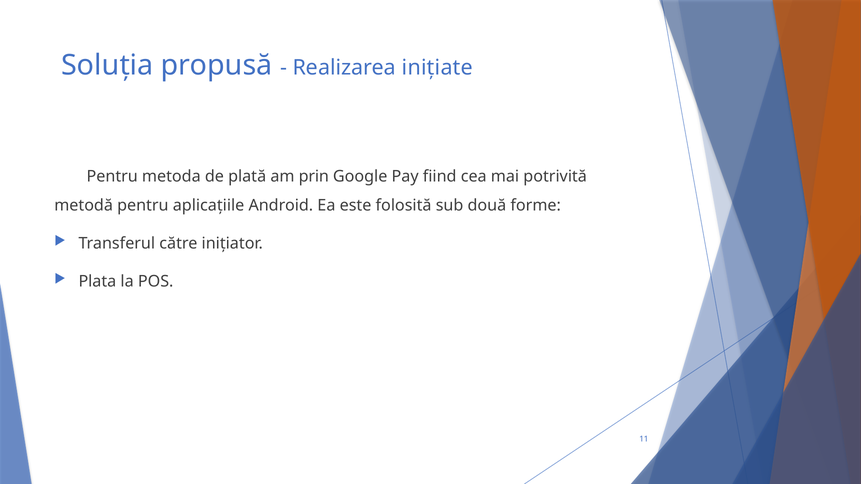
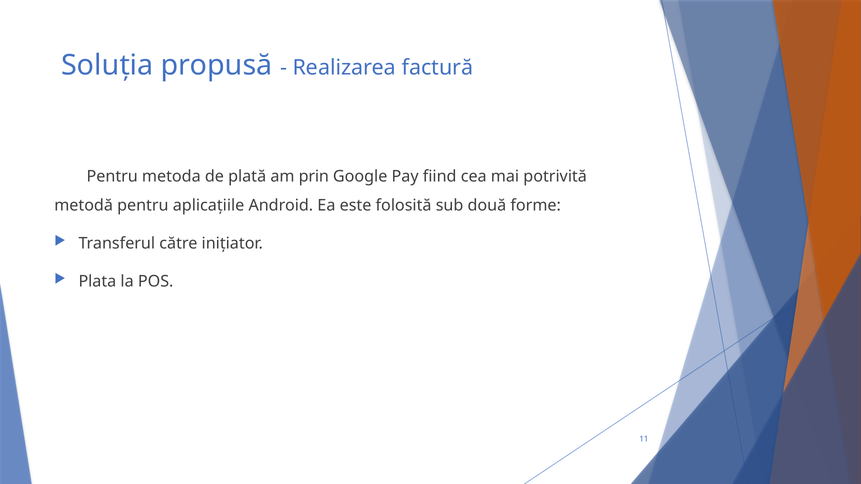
inițiate: inițiate -> factură
